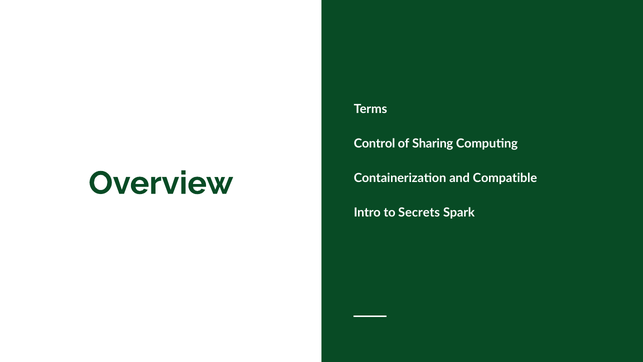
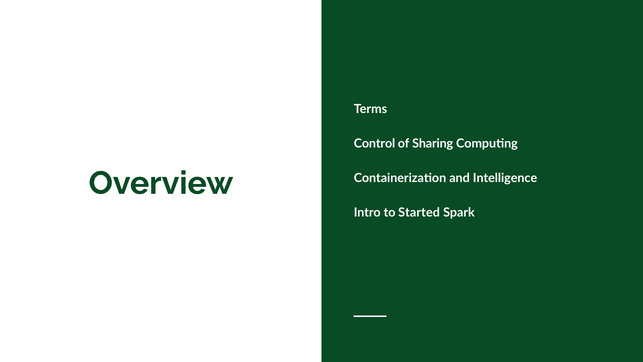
Compatible: Compatible -> Intelligence
Secrets: Secrets -> Started
